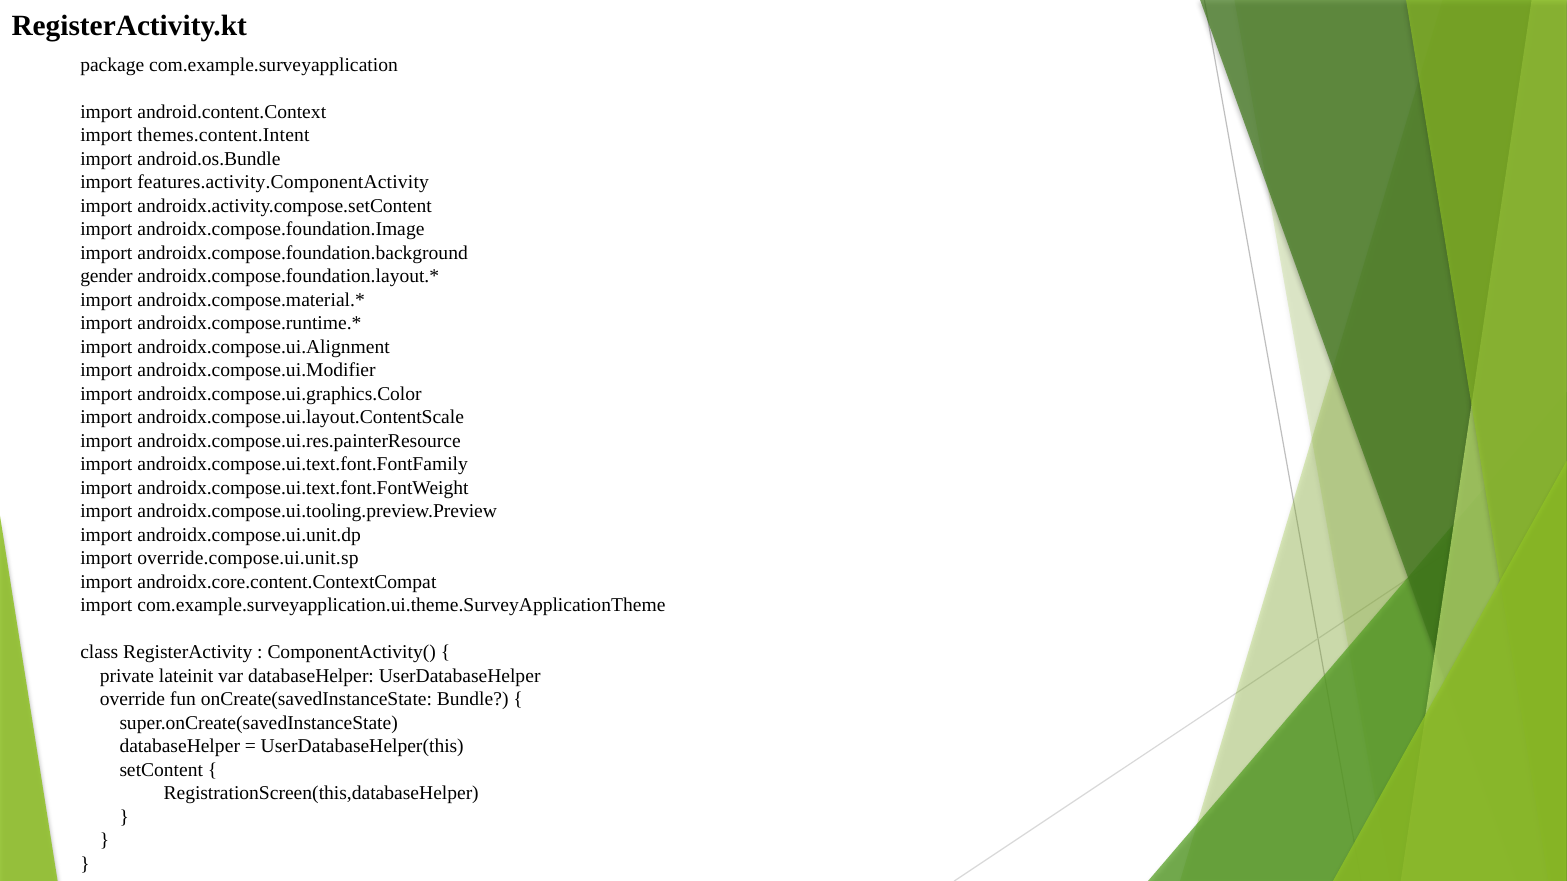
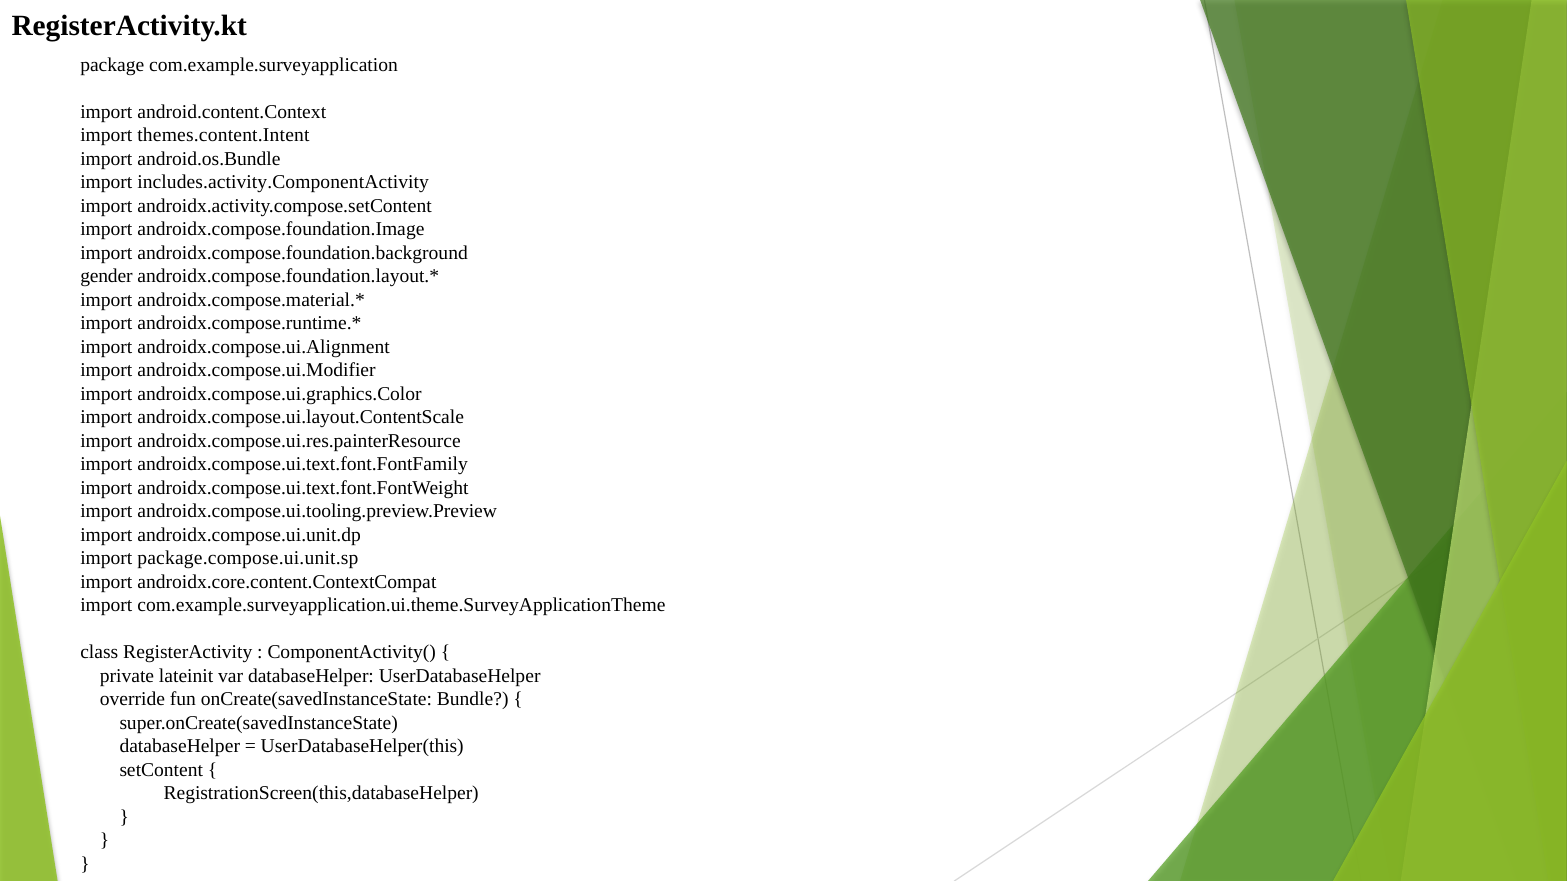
features.activity.ComponentActivity: features.activity.ComponentActivity -> includes.activity.ComponentActivity
override.compose.ui.unit.sp: override.compose.ui.unit.sp -> package.compose.ui.unit.sp
